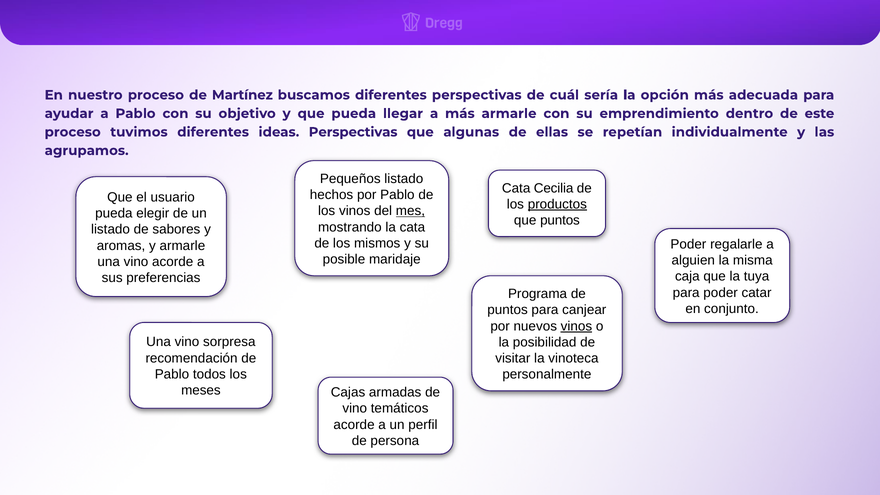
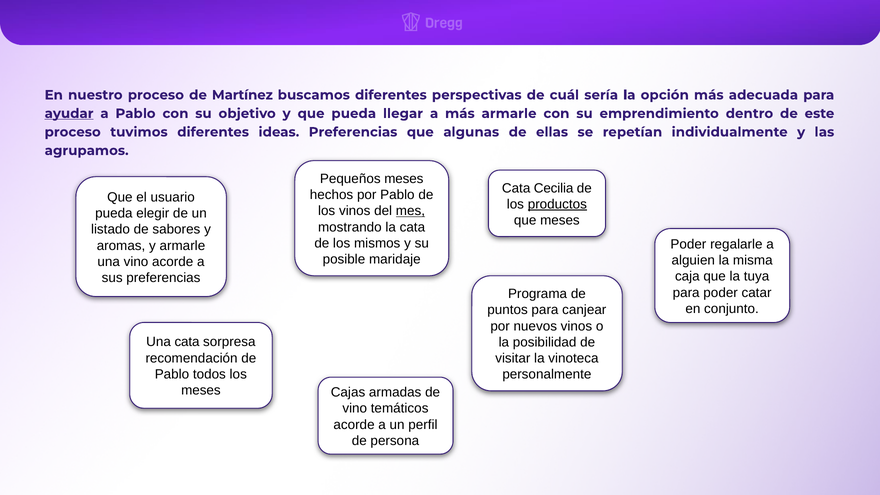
ayudar underline: none -> present
ideas Perspectivas: Perspectivas -> Preferencias
Pequeños listado: listado -> meses
que puntos: puntos -> meses
vinos at (576, 326) underline: present -> none
vino at (187, 342): vino -> cata
